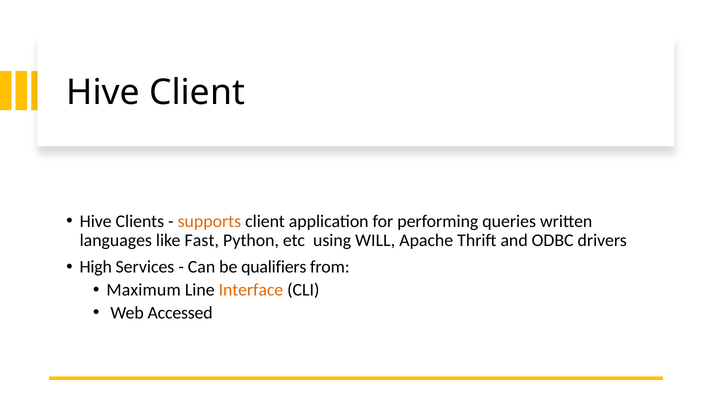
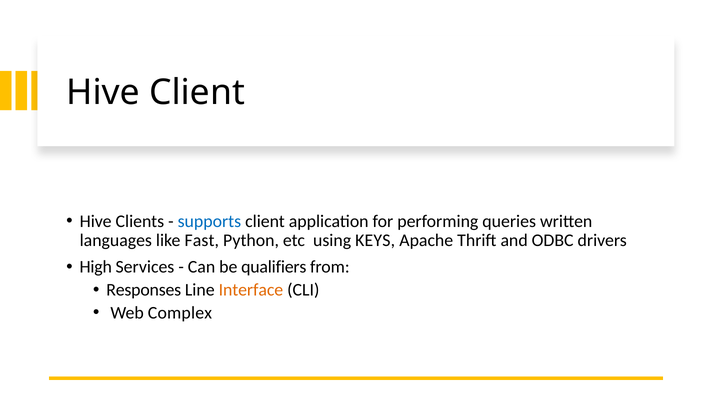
supports colour: orange -> blue
WILL: WILL -> KEYS
Maximum: Maximum -> Responses
Accessed: Accessed -> Complex
